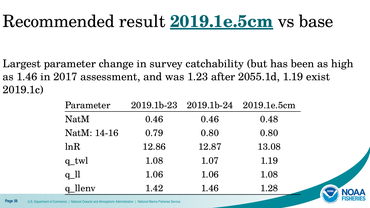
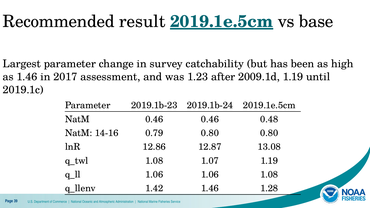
2055.1d: 2055.1d -> 2009.1d
exist: exist -> until
